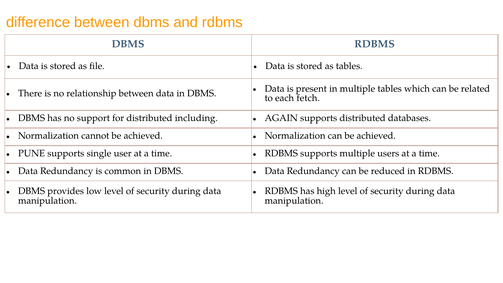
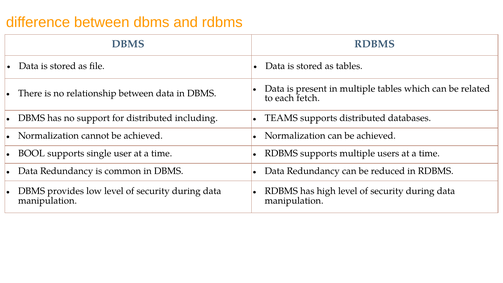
AGAIN: AGAIN -> TEAMS
PUNE: PUNE -> BOOL
